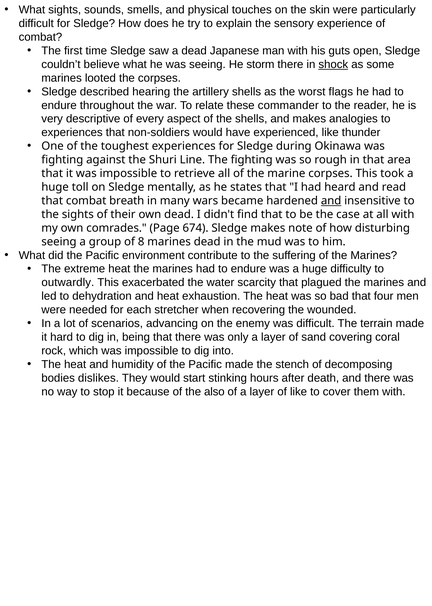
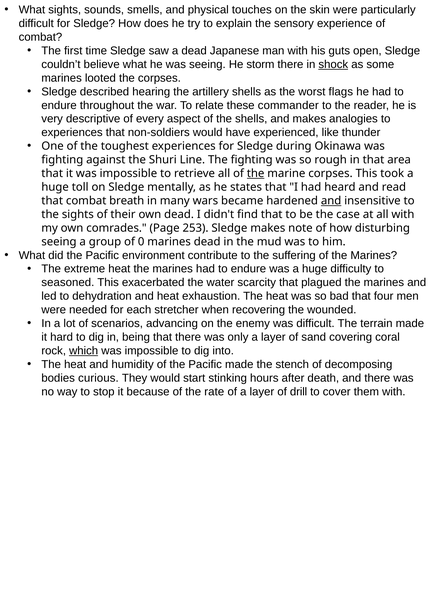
the at (256, 174) underline: none -> present
674: 674 -> 253
8: 8 -> 0
outwardly: outwardly -> seasoned
which underline: none -> present
dislikes: dislikes -> curious
also: also -> rate
of like: like -> drill
